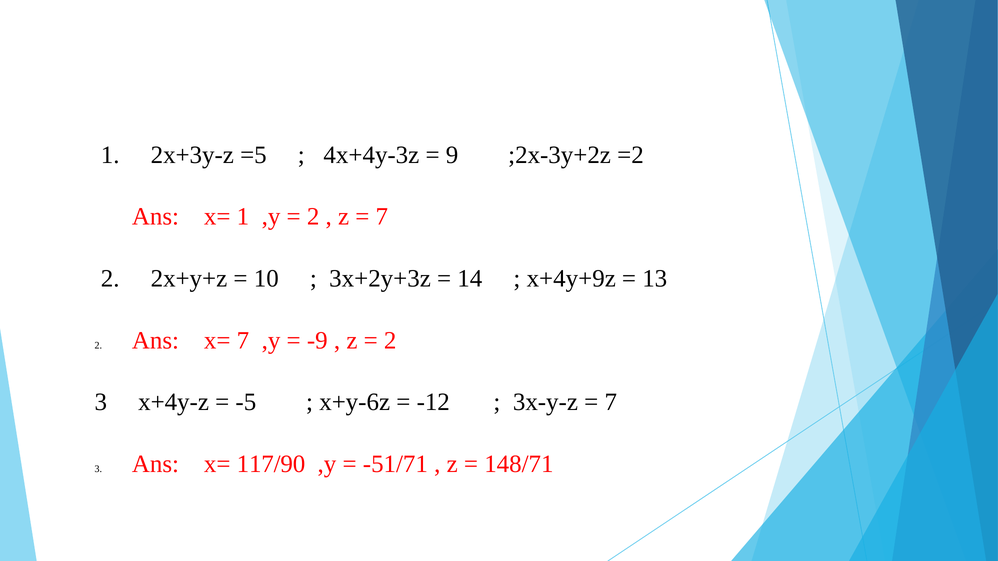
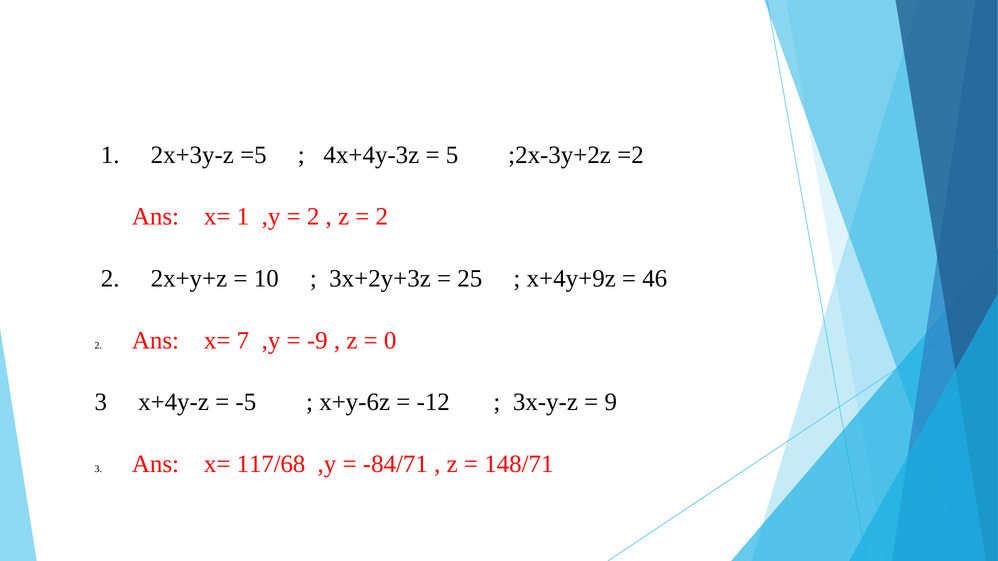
9: 9 -> 5
7 at (382, 217): 7 -> 2
14: 14 -> 25
13: 13 -> 46
2 at (390, 341): 2 -> 0
7 at (611, 402): 7 -> 9
117/90: 117/90 -> 117/68
-51/71: -51/71 -> -84/71
